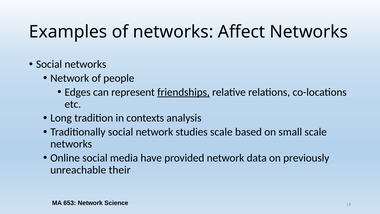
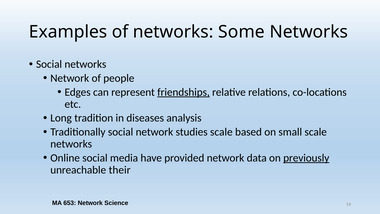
Affect: Affect -> Some
contexts: contexts -> diseases
previously underline: none -> present
